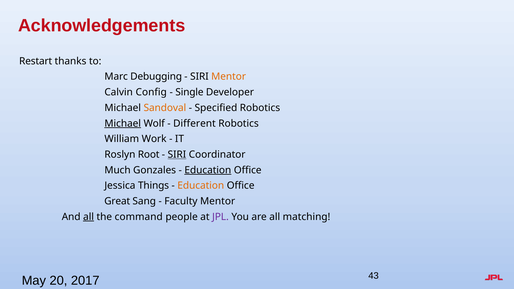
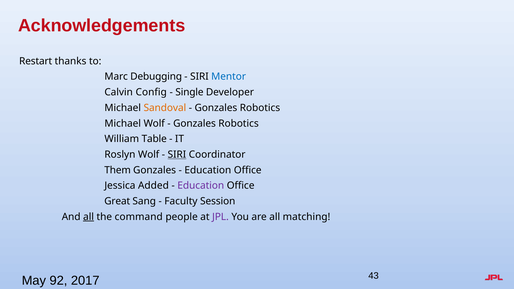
Mentor at (229, 77) colour: orange -> blue
Specified at (216, 108): Specified -> Gonzales
Michael at (123, 123) underline: present -> none
Different at (194, 123): Different -> Gonzales
Work: Work -> Table
Roslyn Root: Root -> Wolf
Much: Much -> Them
Education at (208, 170) underline: present -> none
Things: Things -> Added
Education at (201, 186) colour: orange -> purple
Faculty Mentor: Mentor -> Session
20: 20 -> 92
